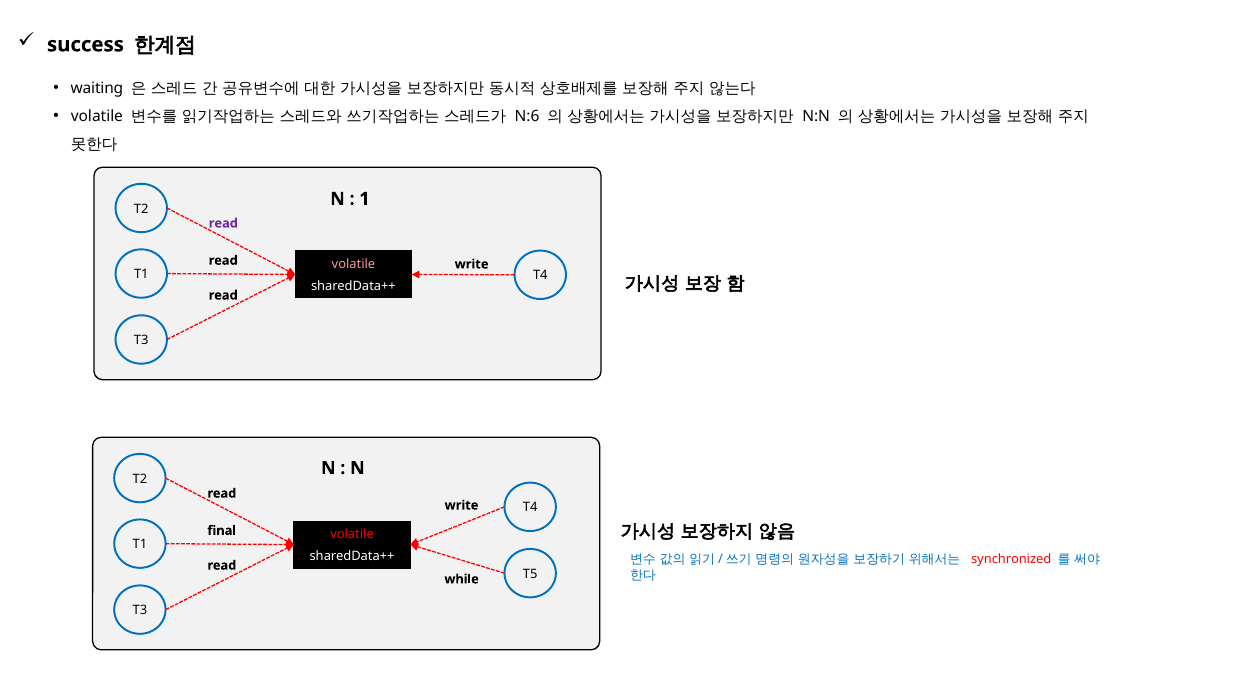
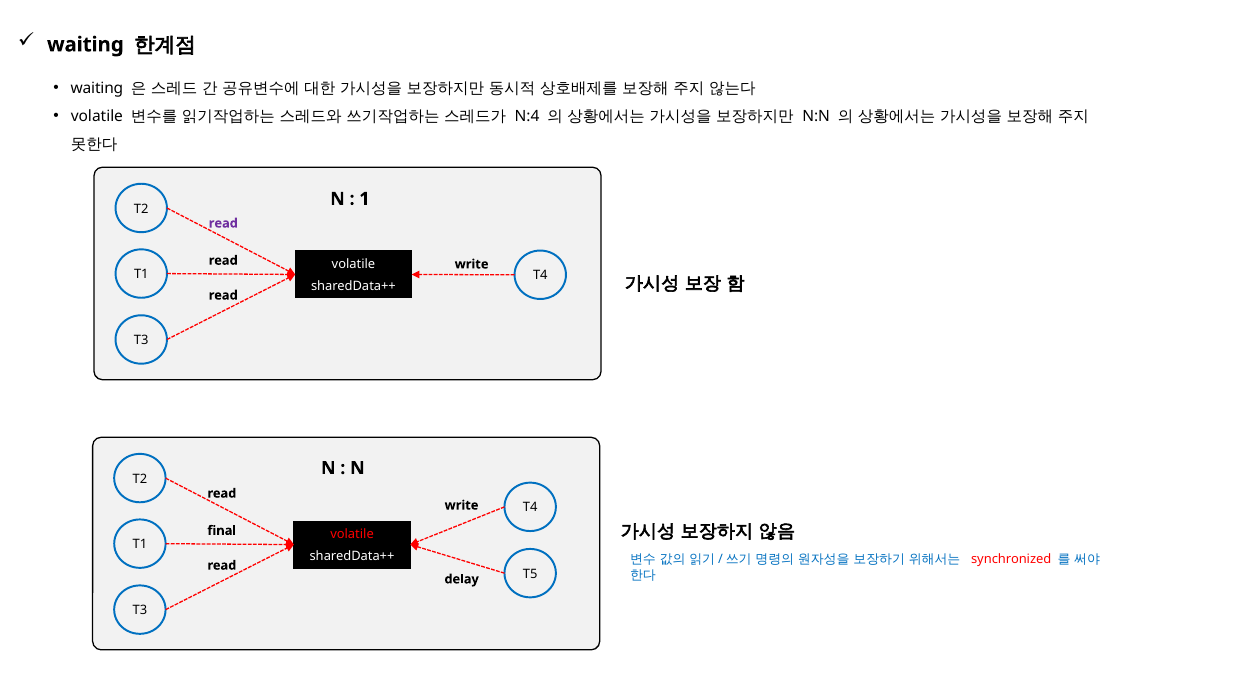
success at (85, 45): success -> waiting
N:6: N:6 -> N:4
volatile at (353, 264) colour: pink -> white
while: while -> delay
